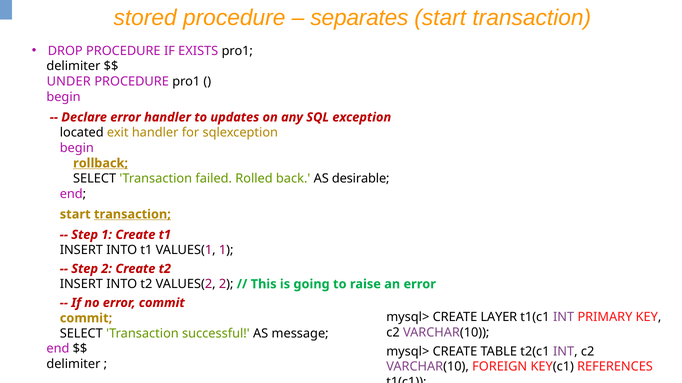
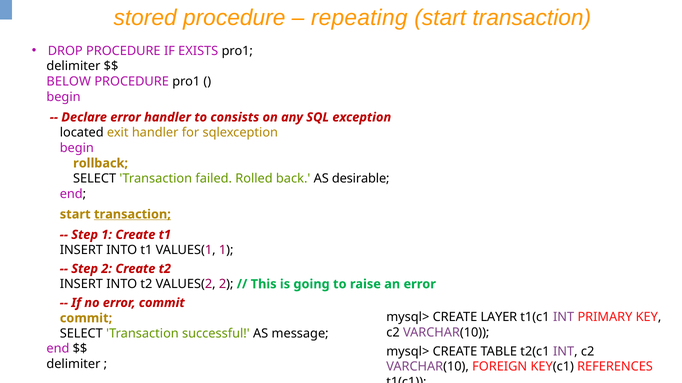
separates: separates -> repeating
UNDER: UNDER -> BELOW
updates: updates -> consists
rollback underline: present -> none
